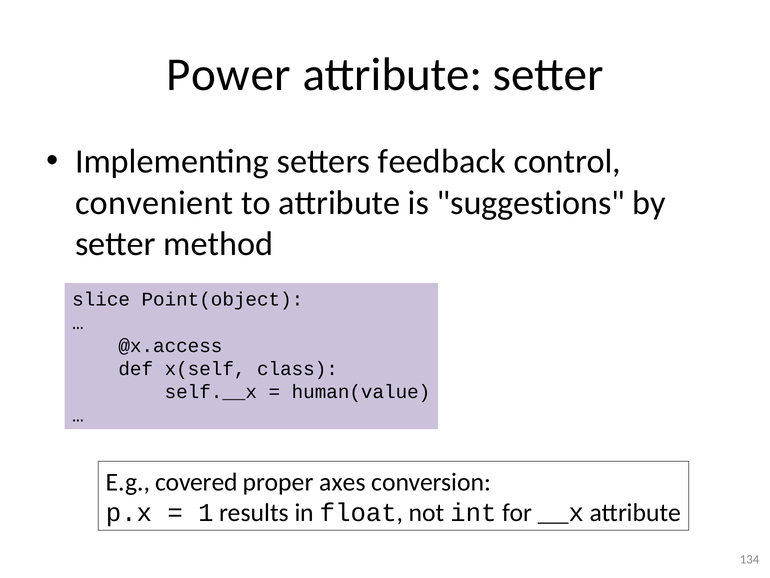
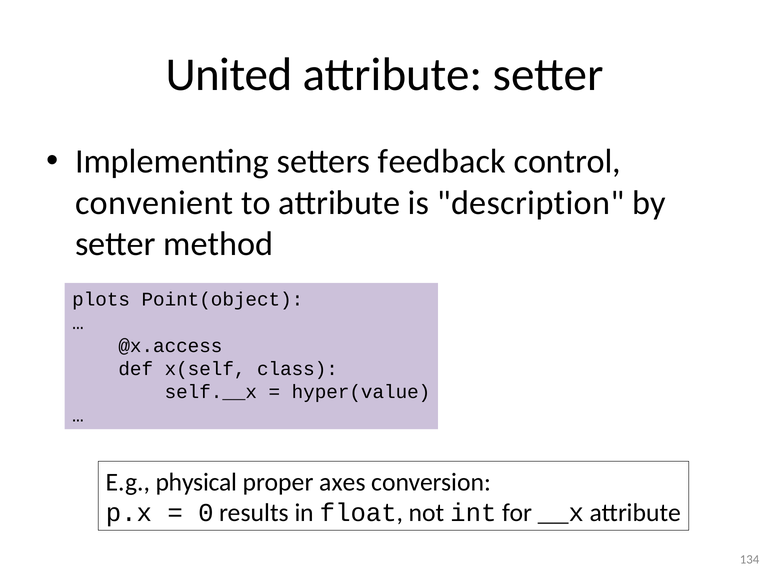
Power: Power -> United
suggestions: suggestions -> description
slice: slice -> plots
human(value: human(value -> hyper(value
covered: covered -> physical
1: 1 -> 0
